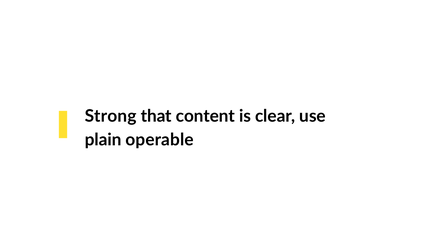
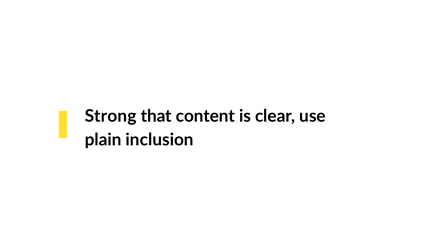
operable: operable -> inclusion
